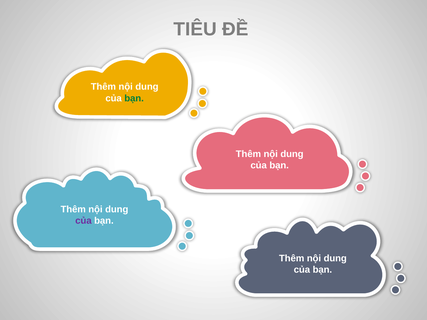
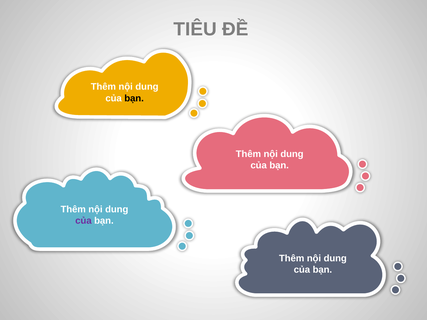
bạn at (134, 98) colour: green -> black
